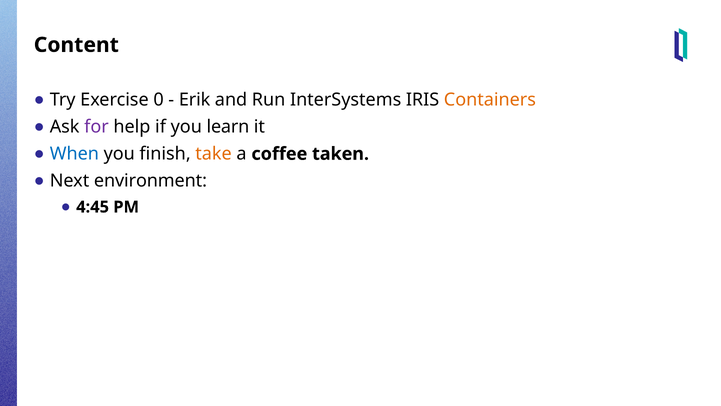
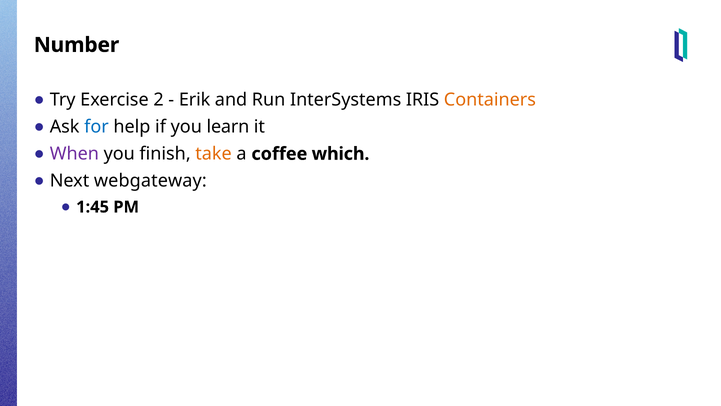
Content: Content -> Number
0: 0 -> 2
for colour: purple -> blue
When colour: blue -> purple
taken: taken -> which
environment: environment -> webgateway
4:45: 4:45 -> 1:45
